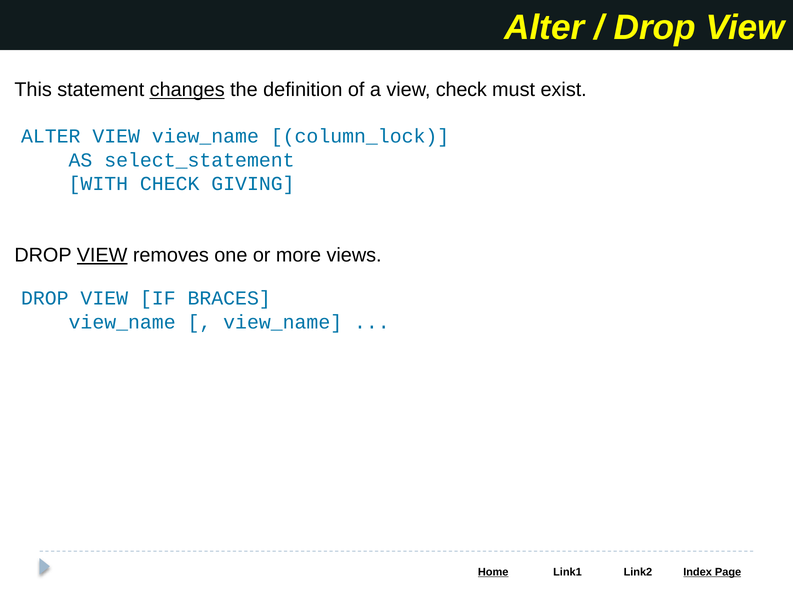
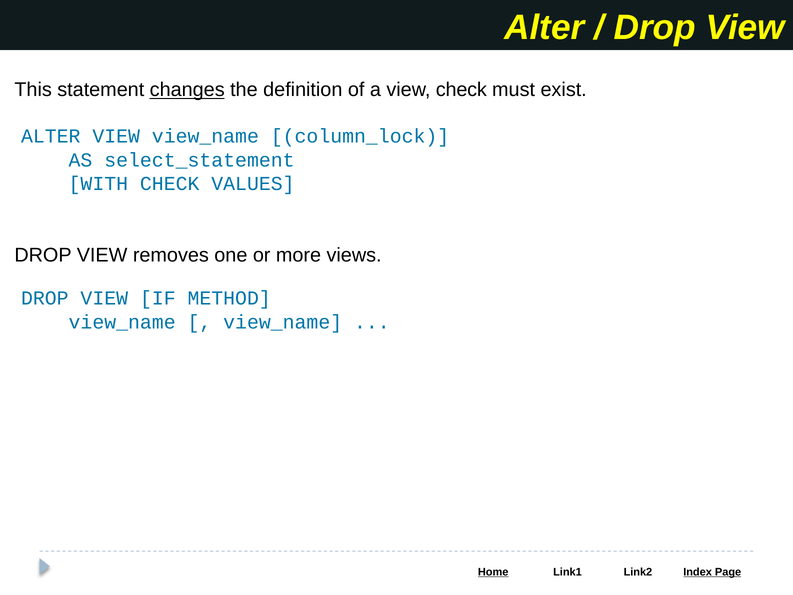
GIVING: GIVING -> VALUES
VIEW at (102, 255) underline: present -> none
BRACES: BRACES -> METHOD
